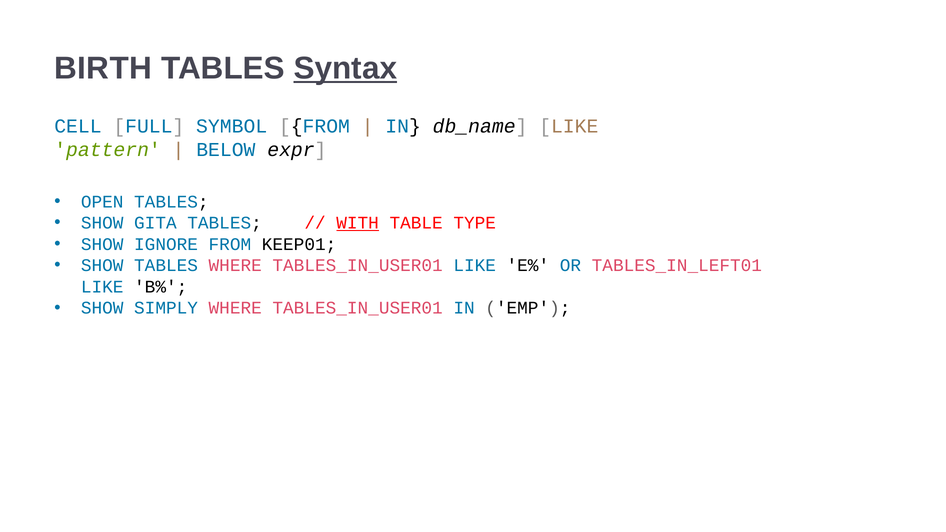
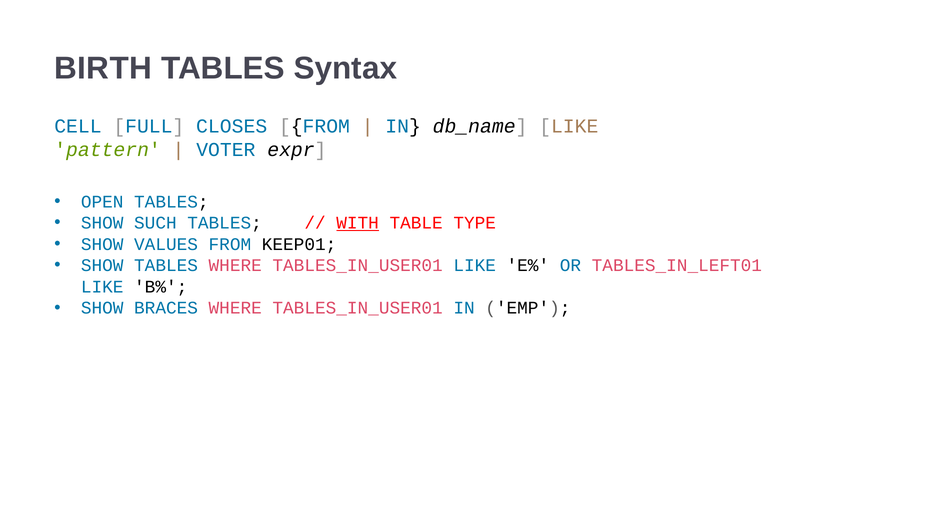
Syntax underline: present -> none
SYMBOL: SYMBOL -> CLOSES
BELOW: BELOW -> VOTER
GITA: GITA -> SUCH
IGNORE: IGNORE -> VALUES
SIMPLY: SIMPLY -> BRACES
